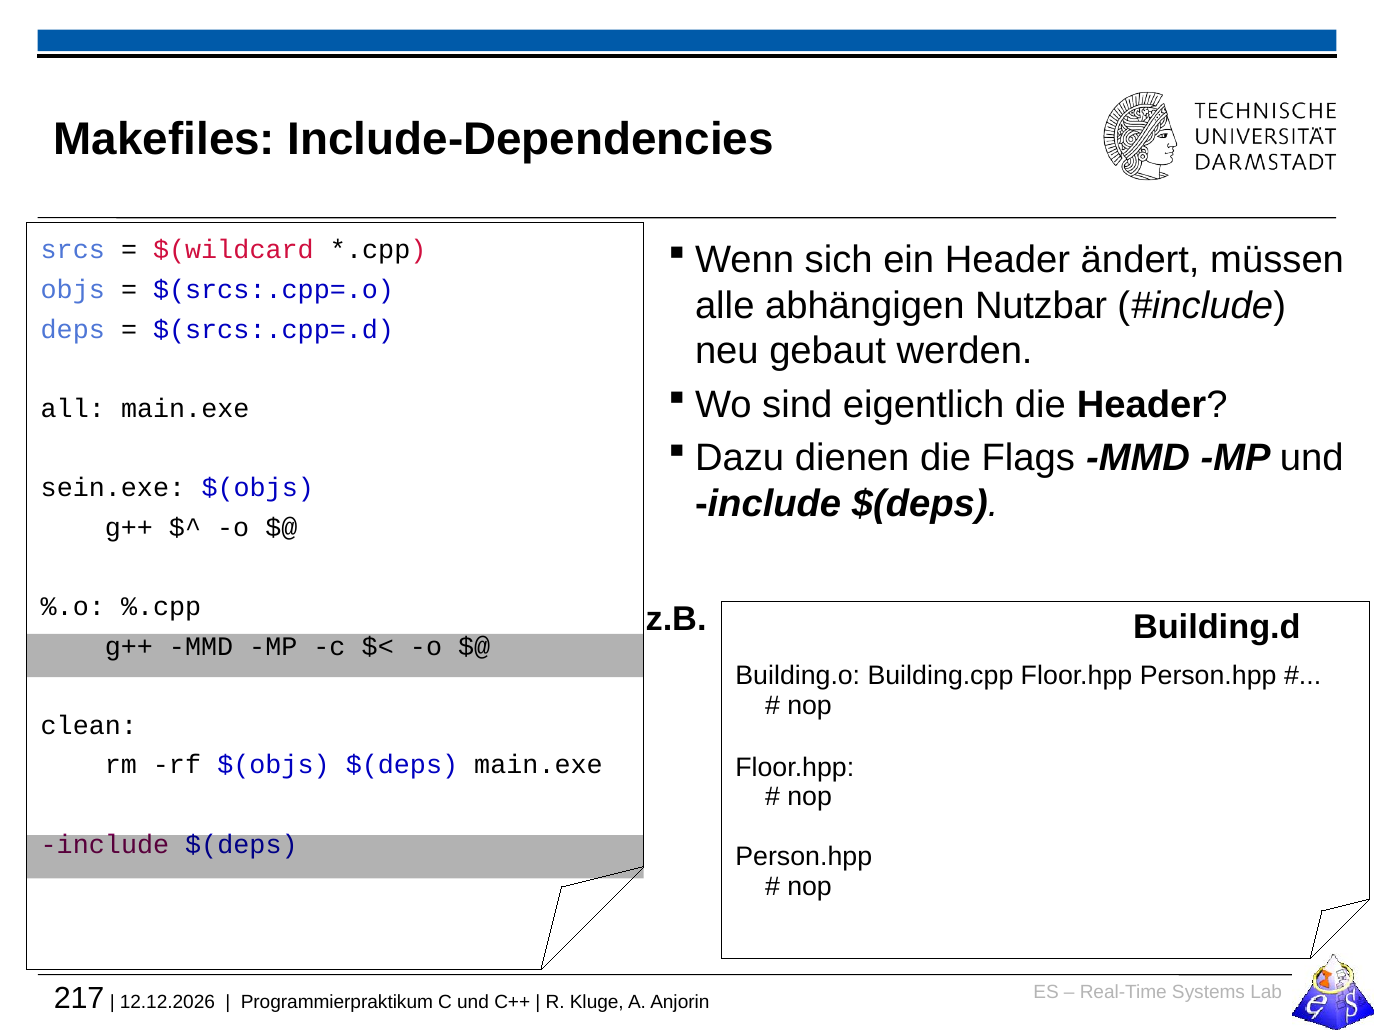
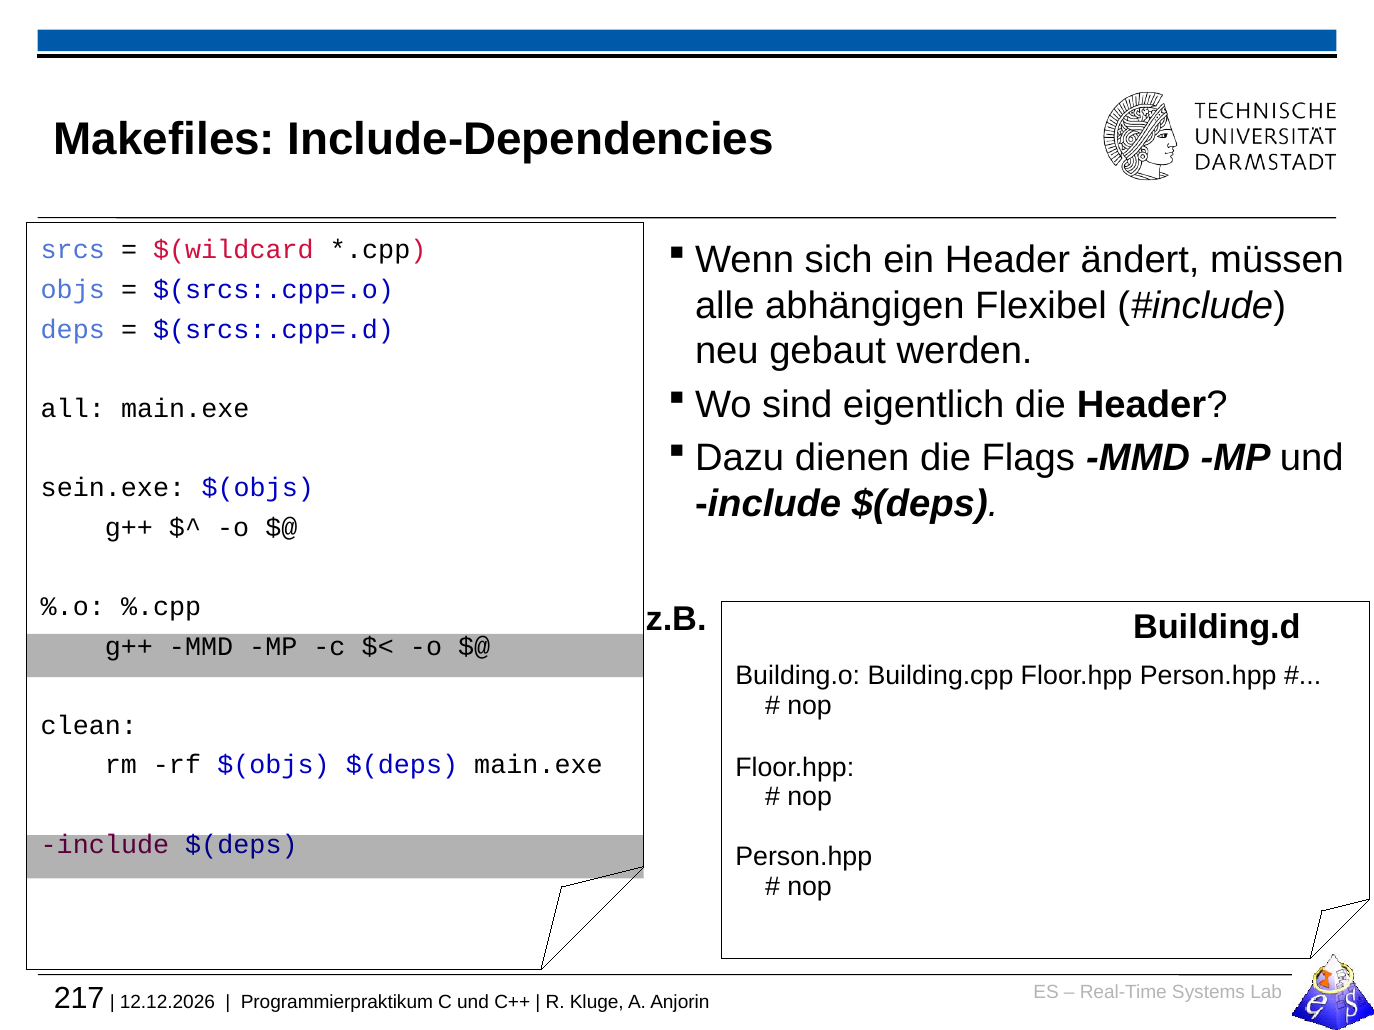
Nutzbar: Nutzbar -> Flexibel
